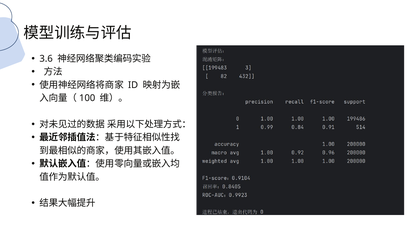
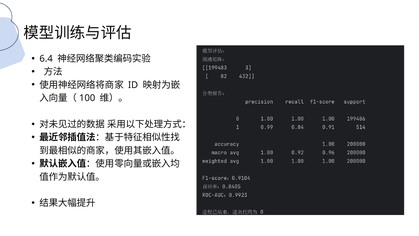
3.6: 3.6 -> 6.4
